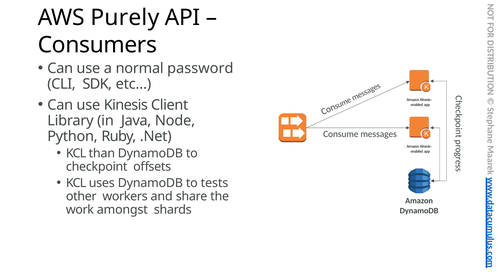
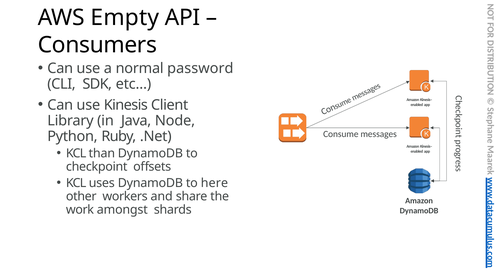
Purely: Purely -> Empty
tests: tests -> here
